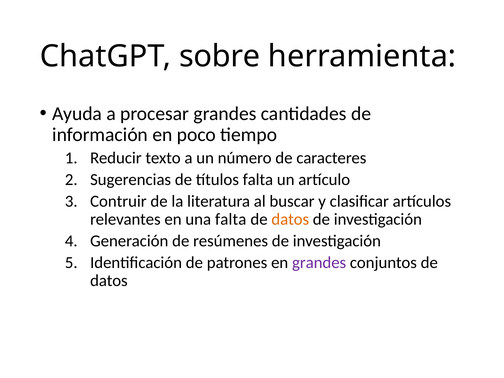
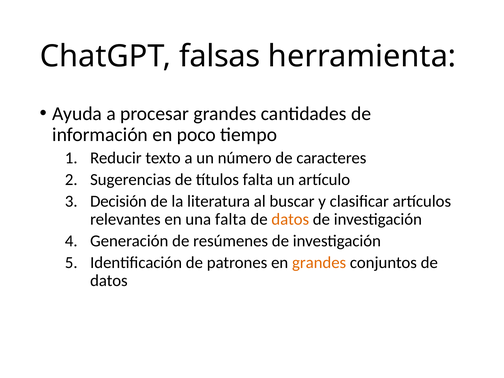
sobre: sobre -> falsas
Contruir: Contruir -> Decisión
grandes at (319, 263) colour: purple -> orange
